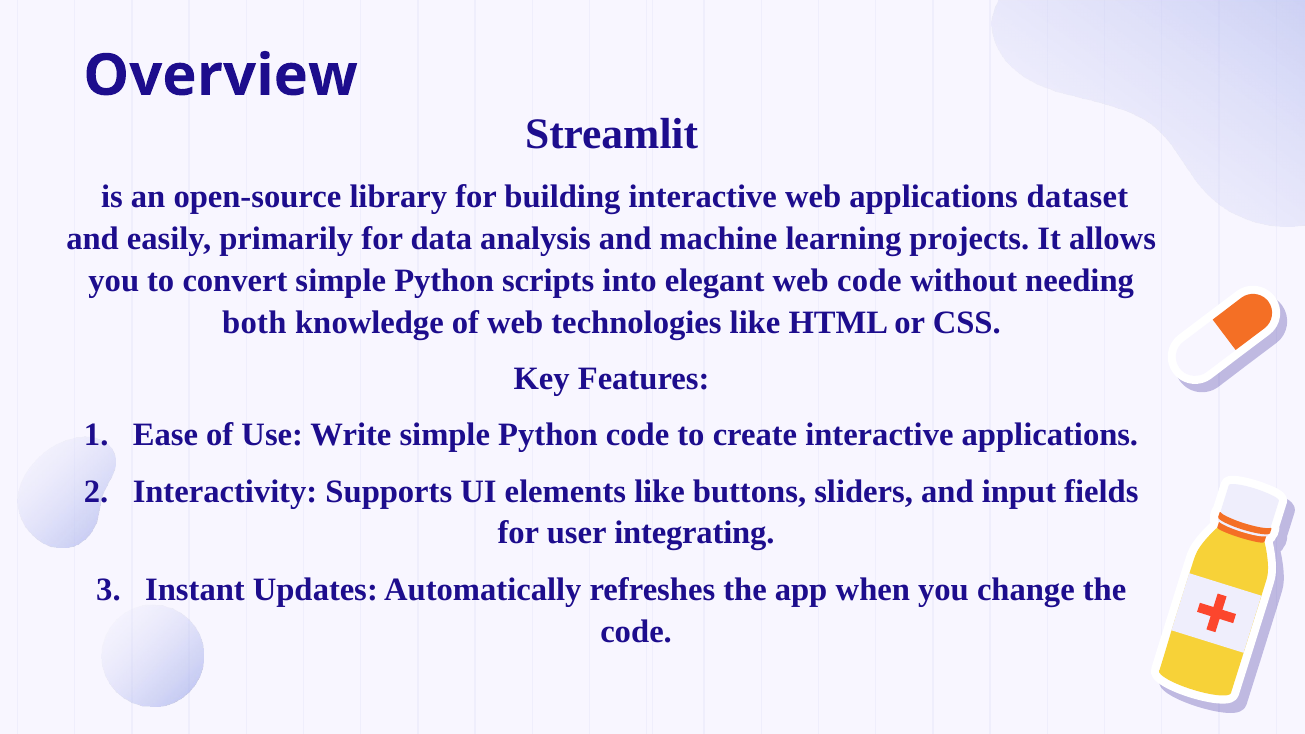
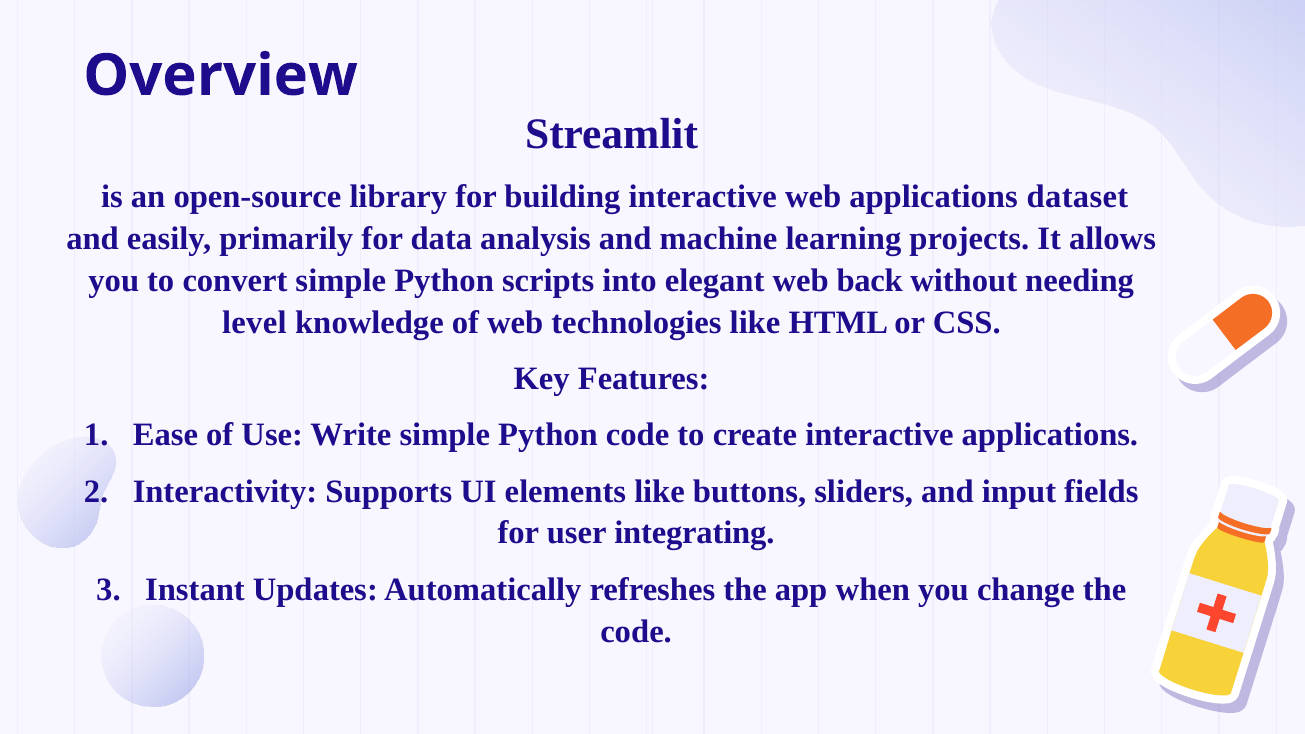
web code: code -> back
both: both -> level
